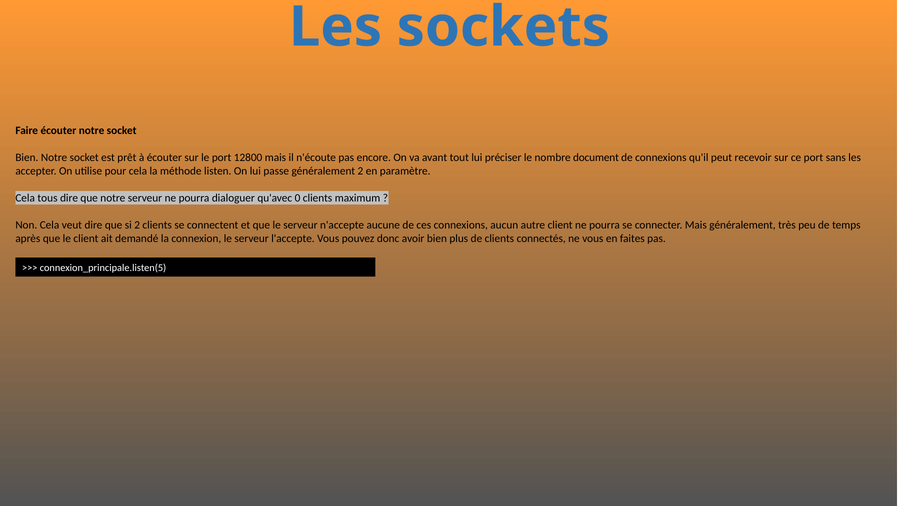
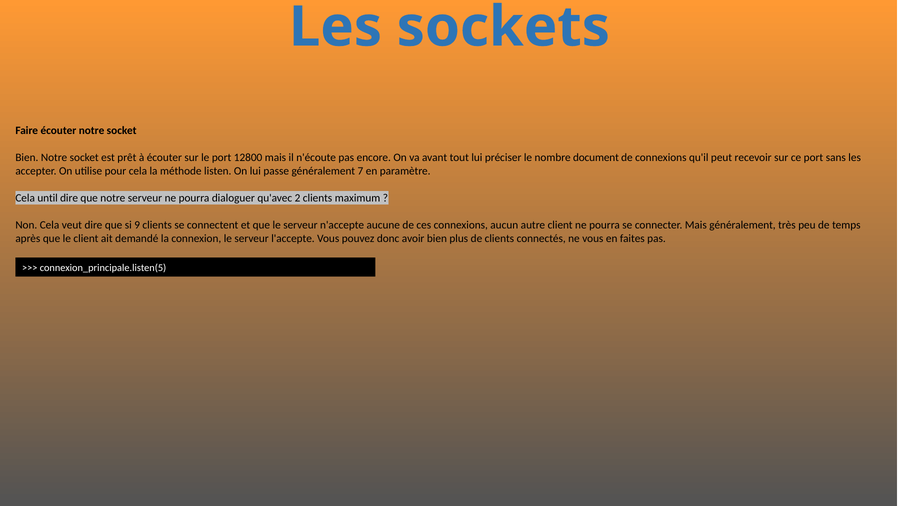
généralement 2: 2 -> 7
tous: tous -> until
0: 0 -> 2
si 2: 2 -> 9
